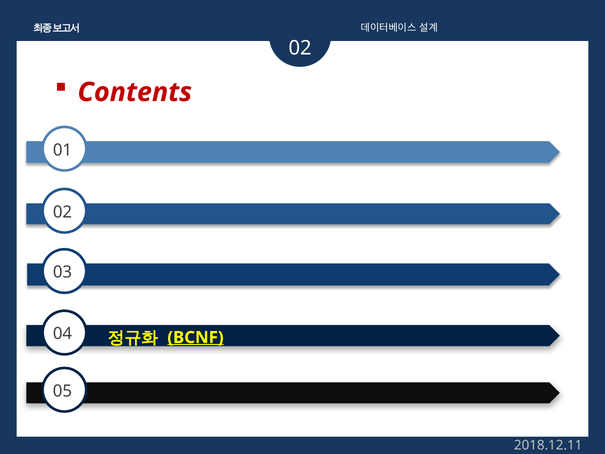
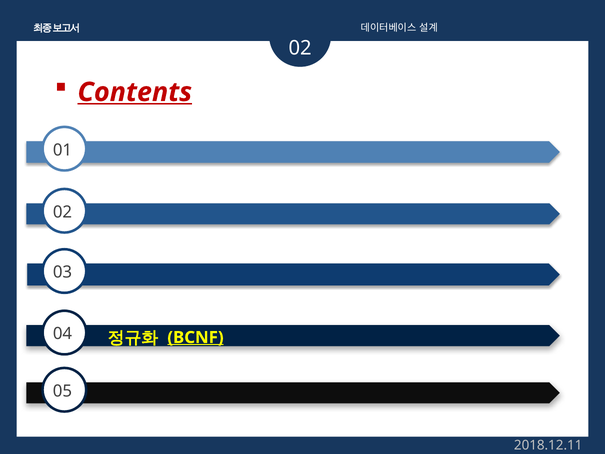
Contents underline: none -> present
